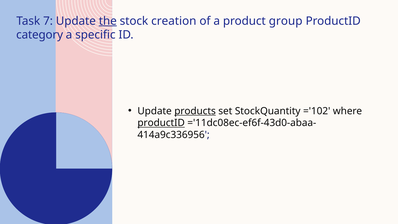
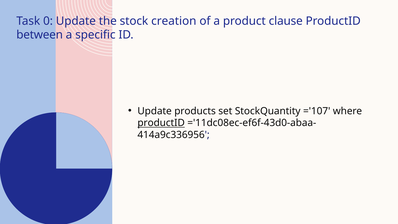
7: 7 -> 0
the underline: present -> none
group: group -> clause
category: category -> between
products underline: present -> none
='102: ='102 -> ='107
